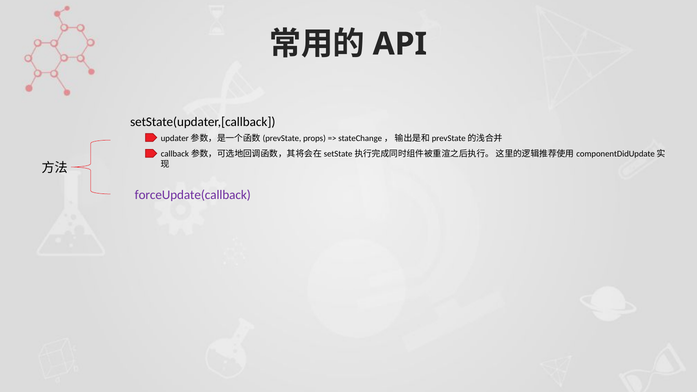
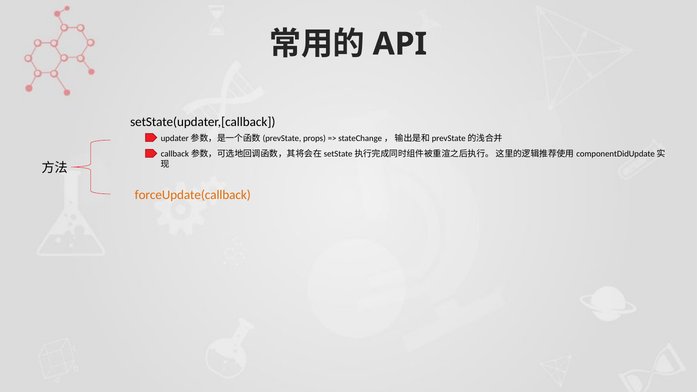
forceUpdate(callback colour: purple -> orange
